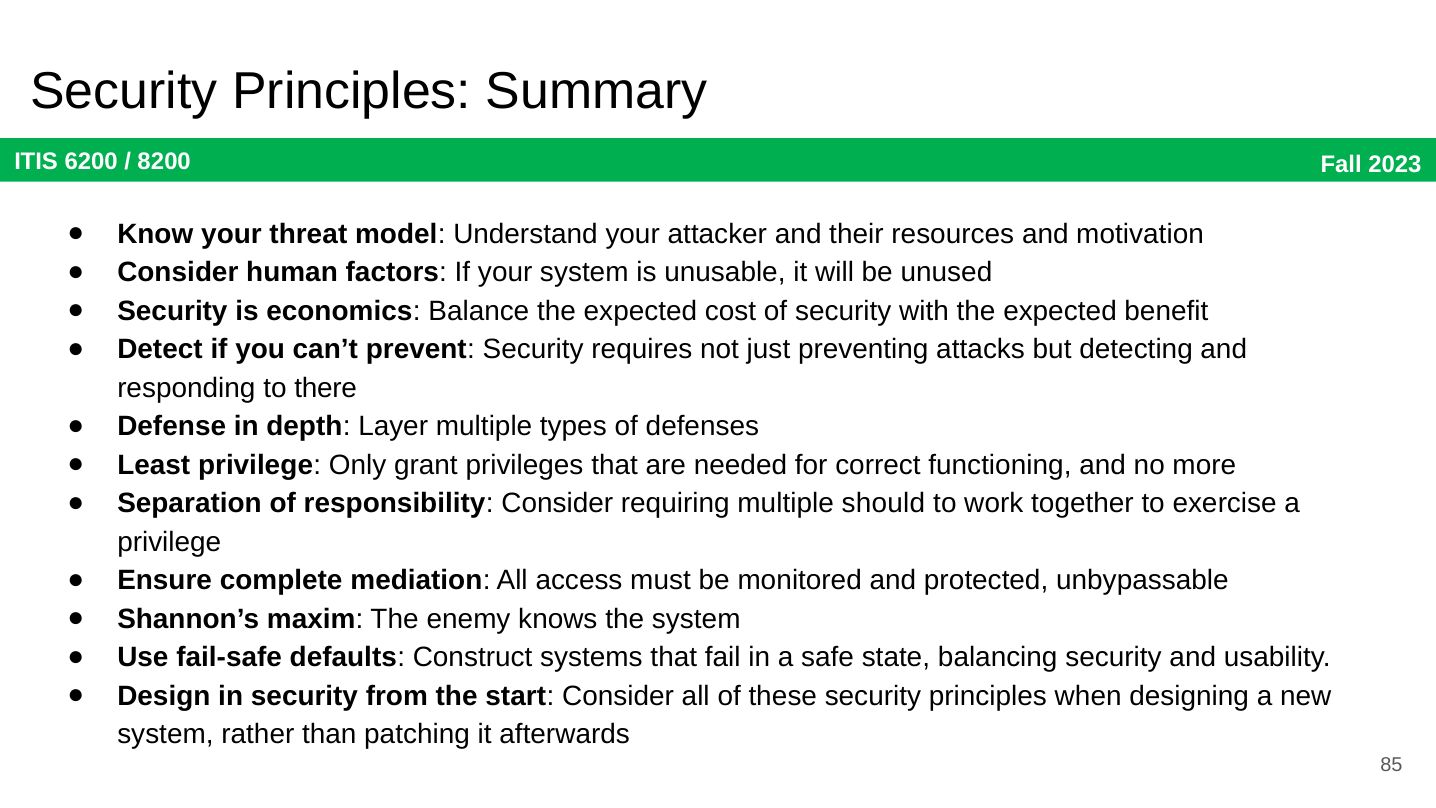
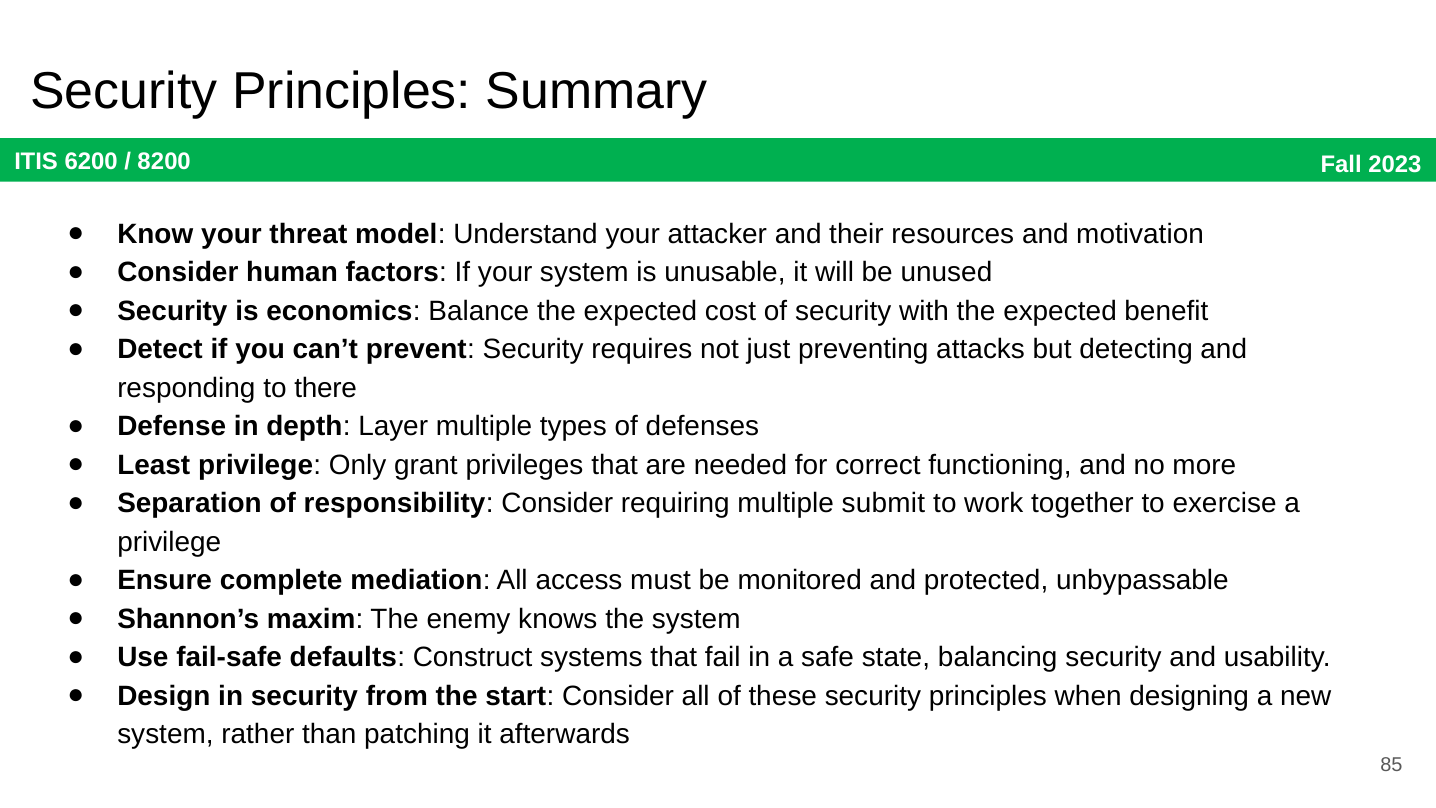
should: should -> submit
